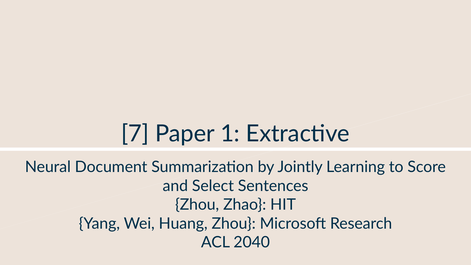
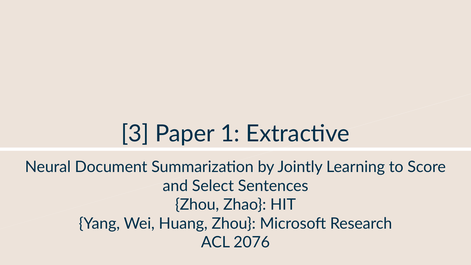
7: 7 -> 3
2040: 2040 -> 2076
